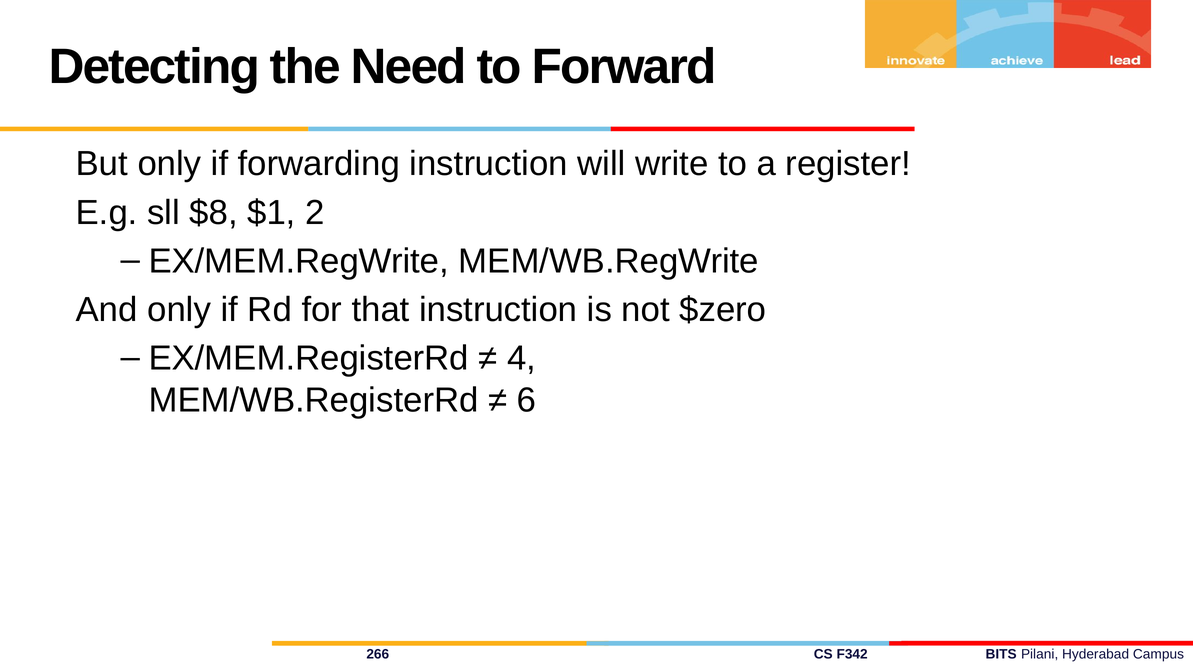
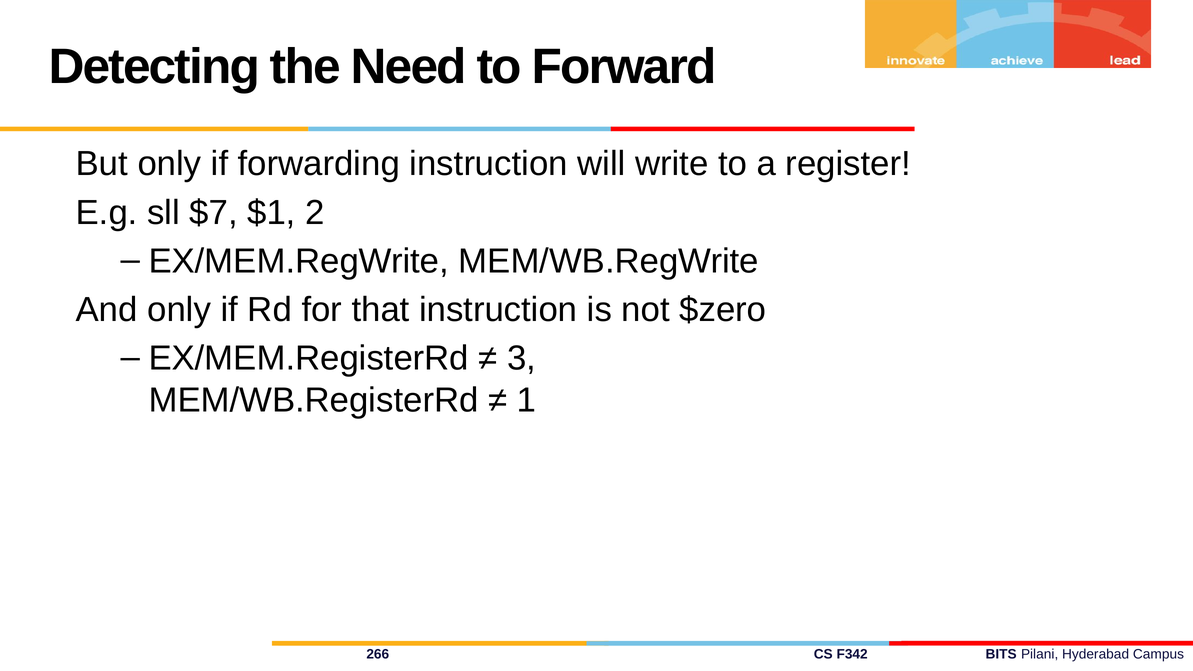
$8: $8 -> $7
4: 4 -> 3
6: 6 -> 1
